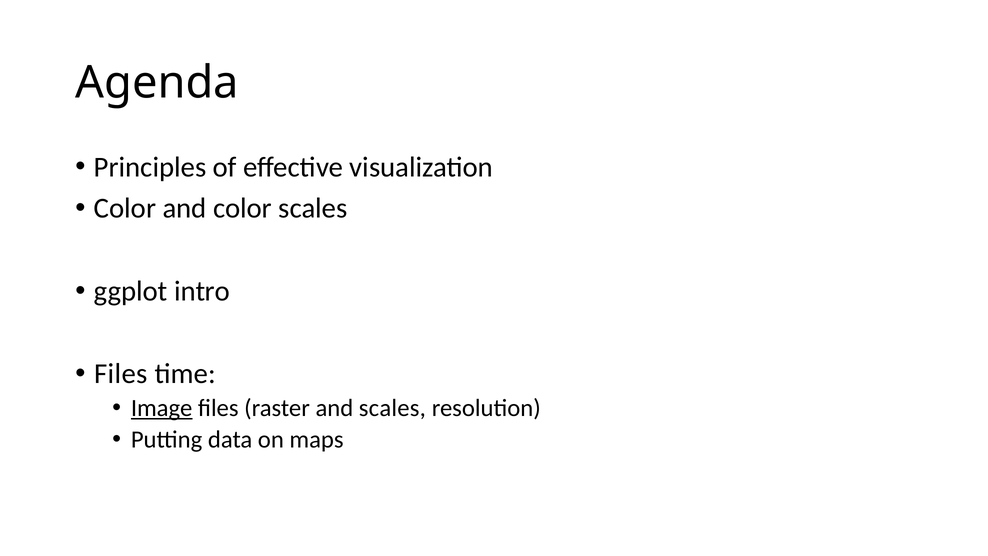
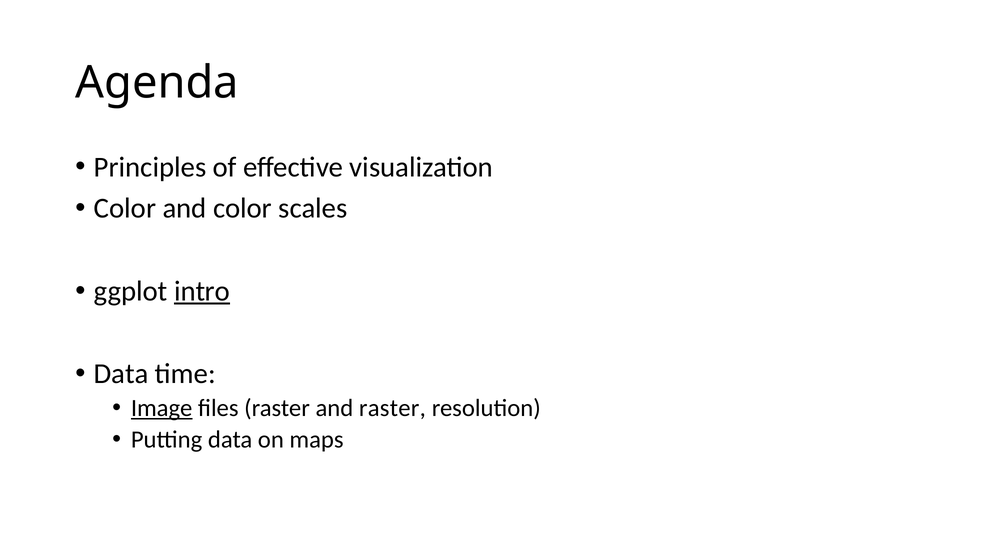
intro underline: none -> present
Files at (121, 374): Files -> Data
and scales: scales -> raster
